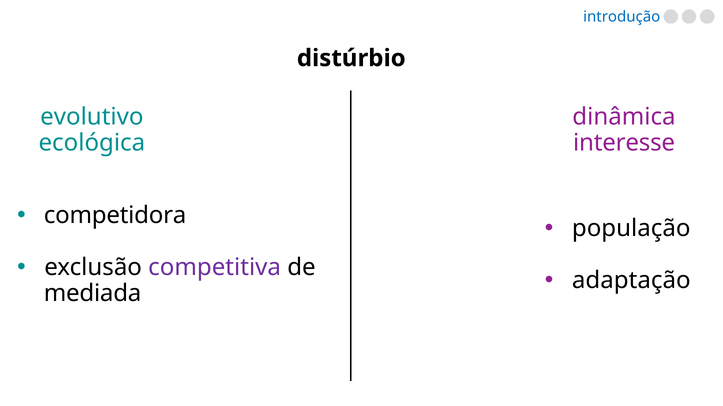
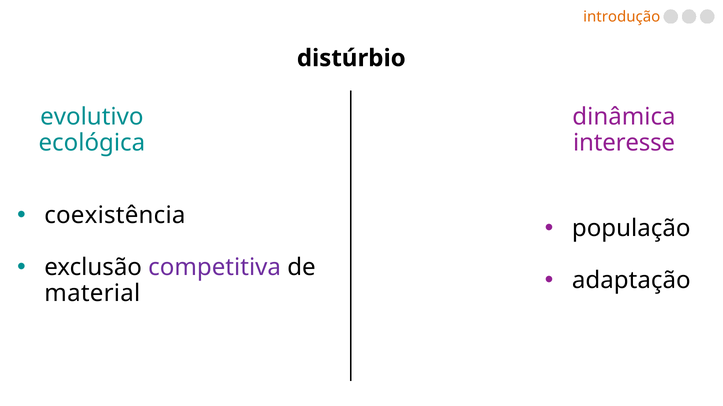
introdução colour: blue -> orange
competidora: competidora -> coexistência
mediada: mediada -> material
